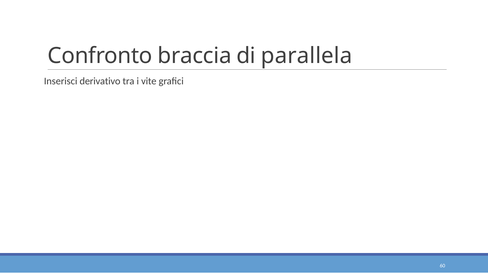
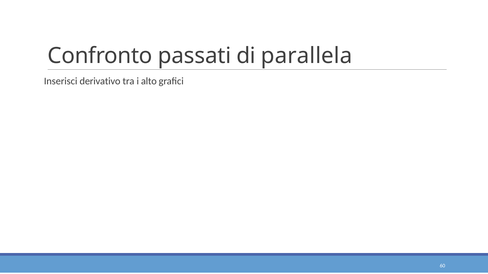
braccia: braccia -> passati
vite: vite -> alto
